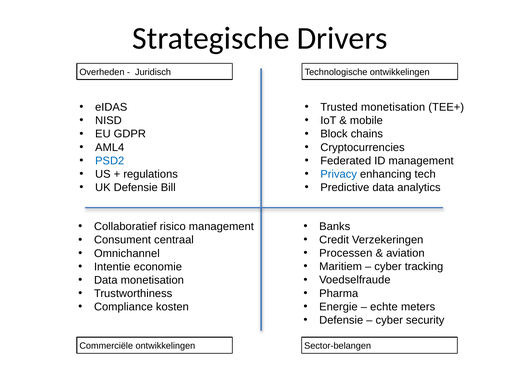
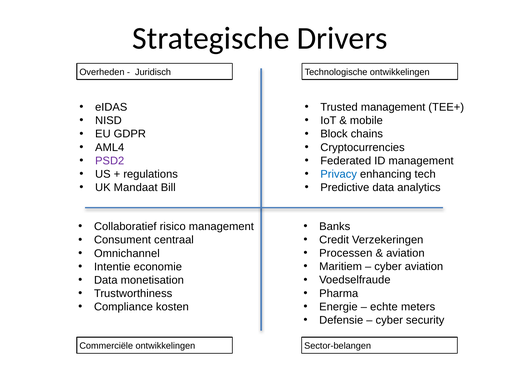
Trusted monetisation: monetisation -> management
PSD2 colour: blue -> purple
UK Defensie: Defensie -> Mandaat
cyber tracking: tracking -> aviation
